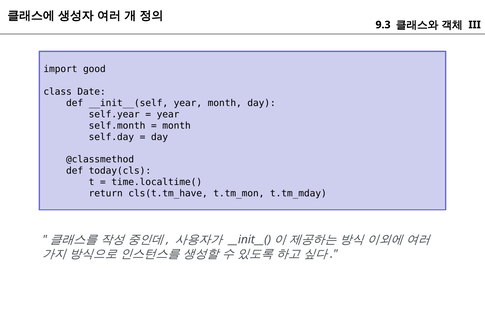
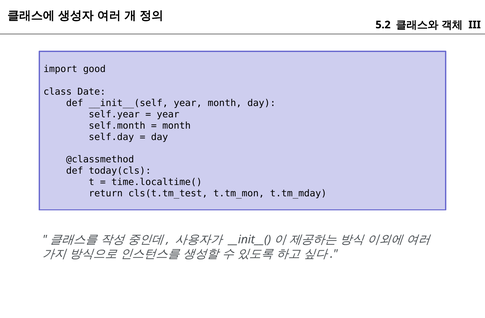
9.3: 9.3 -> 5.2
cls(t.tm_have: cls(t.tm_have -> cls(t.tm_test
